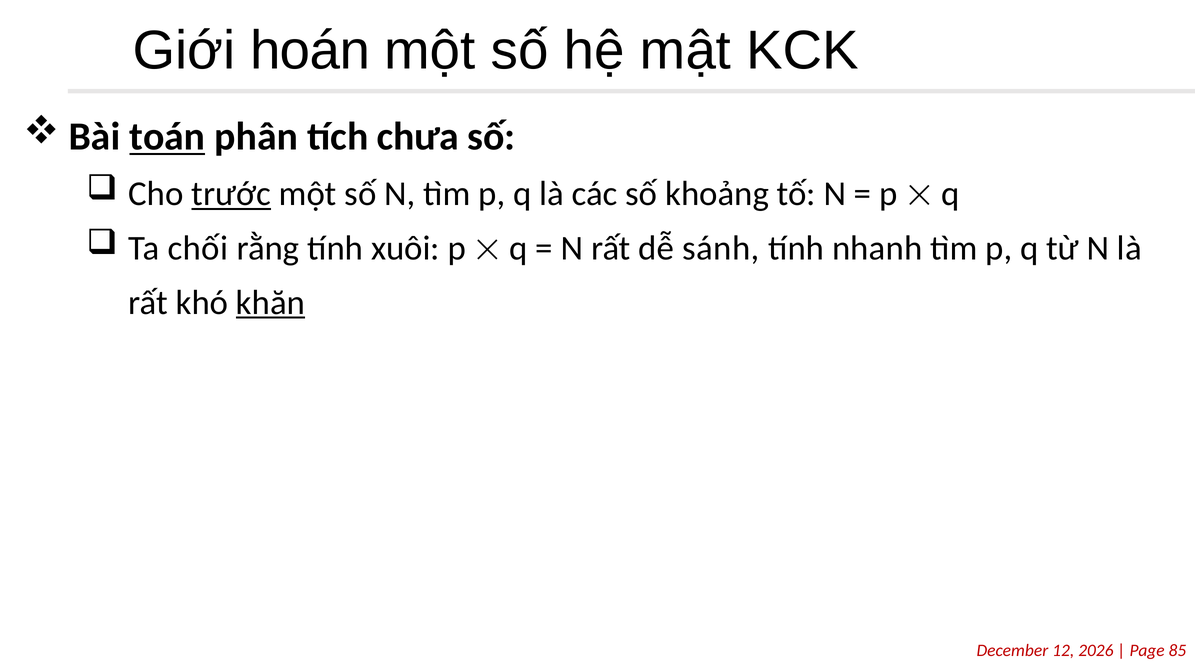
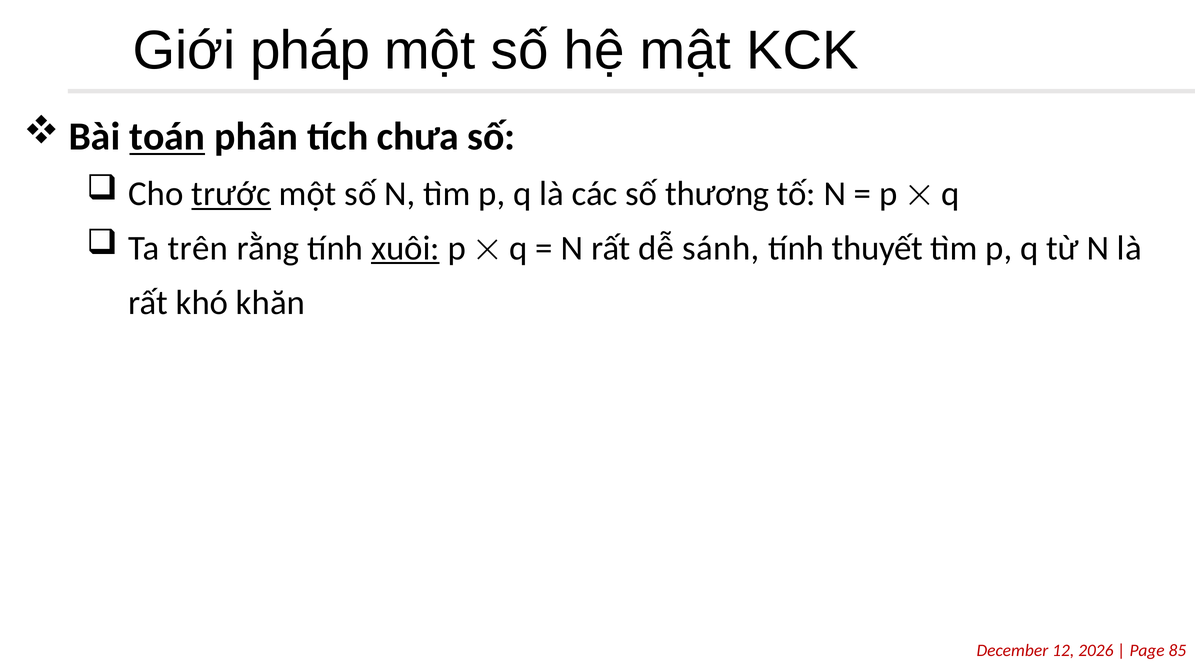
hoán: hoán -> pháp
khoảng: khoảng -> thương
chối: chối -> trên
xuôi underline: none -> present
nhanh: nhanh -> thuyết
khăn underline: present -> none
